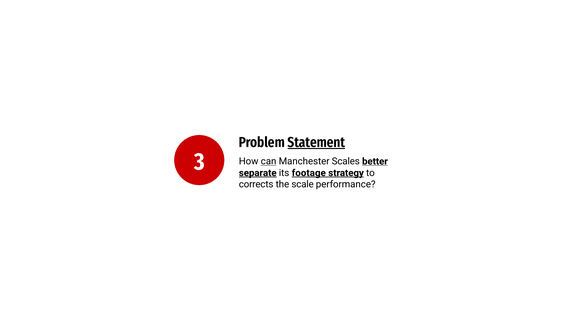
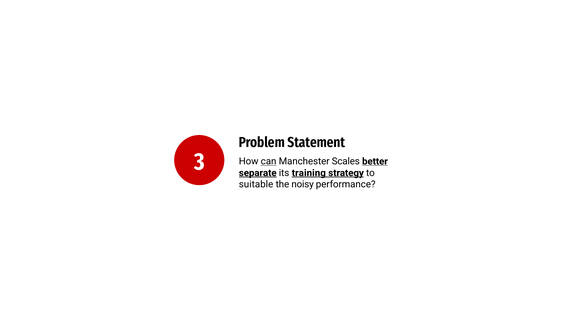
Statement underline: present -> none
footage: footage -> training
corrects: corrects -> suitable
scale: scale -> noisy
